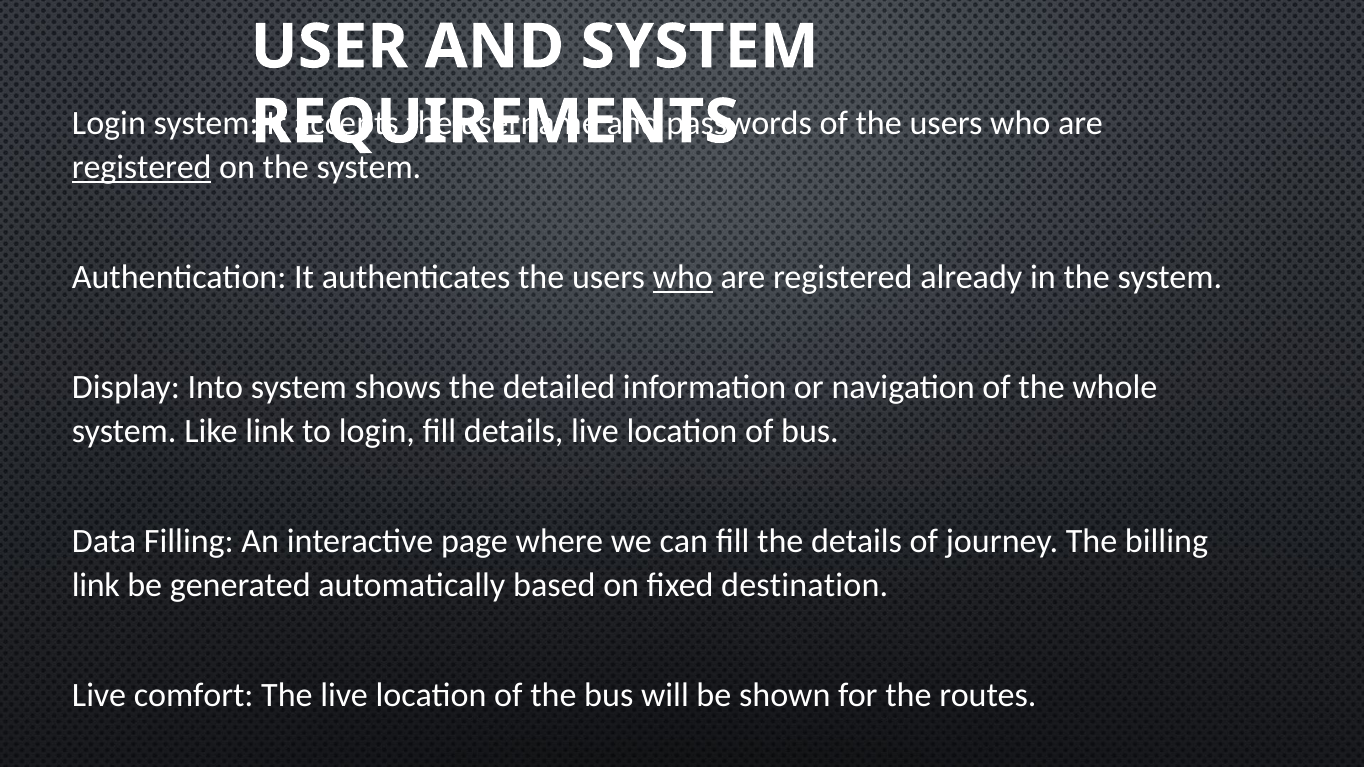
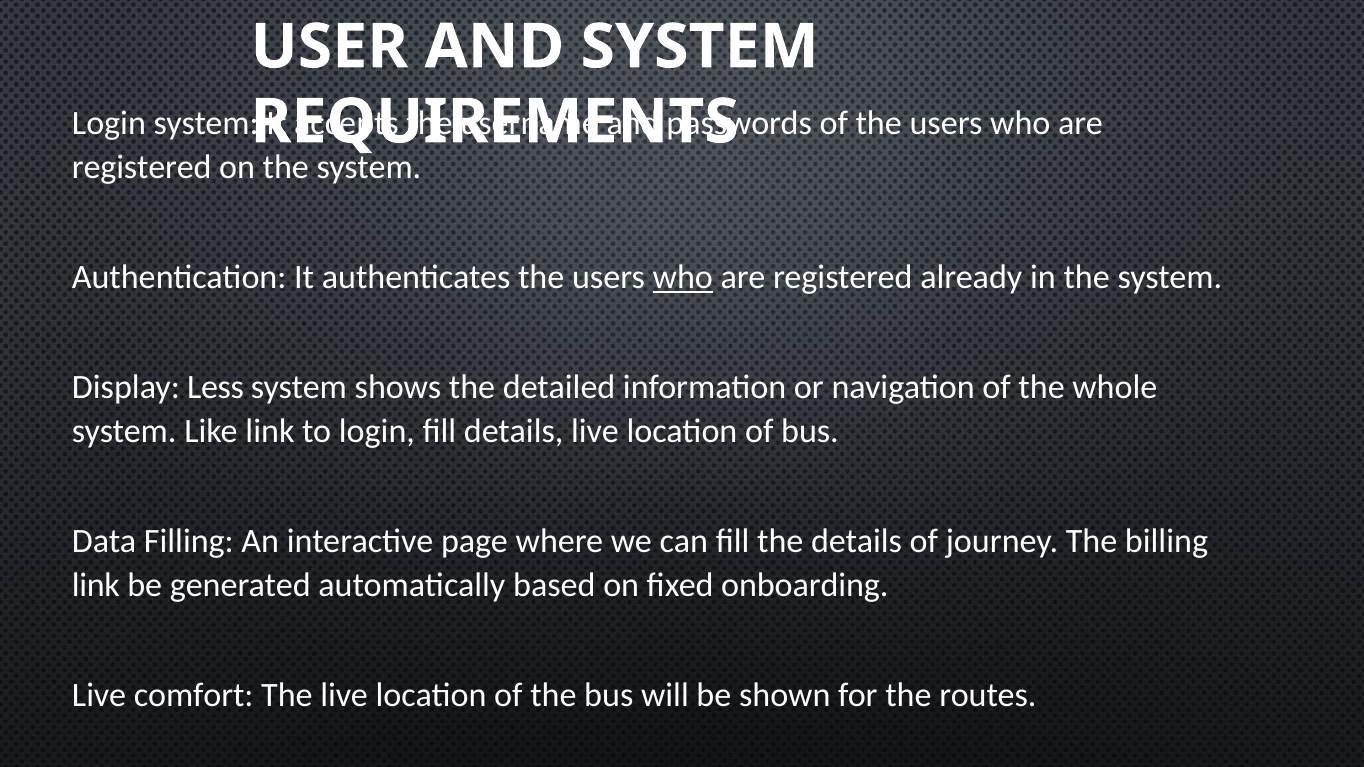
registered at (142, 167) underline: present -> none
Into: Into -> Less
destination: destination -> onboarding
